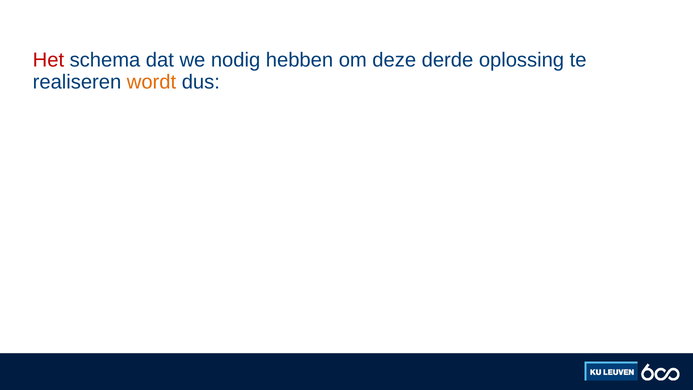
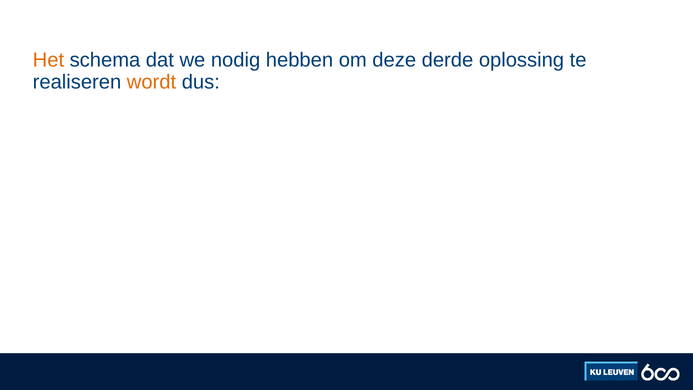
Het colour: red -> orange
